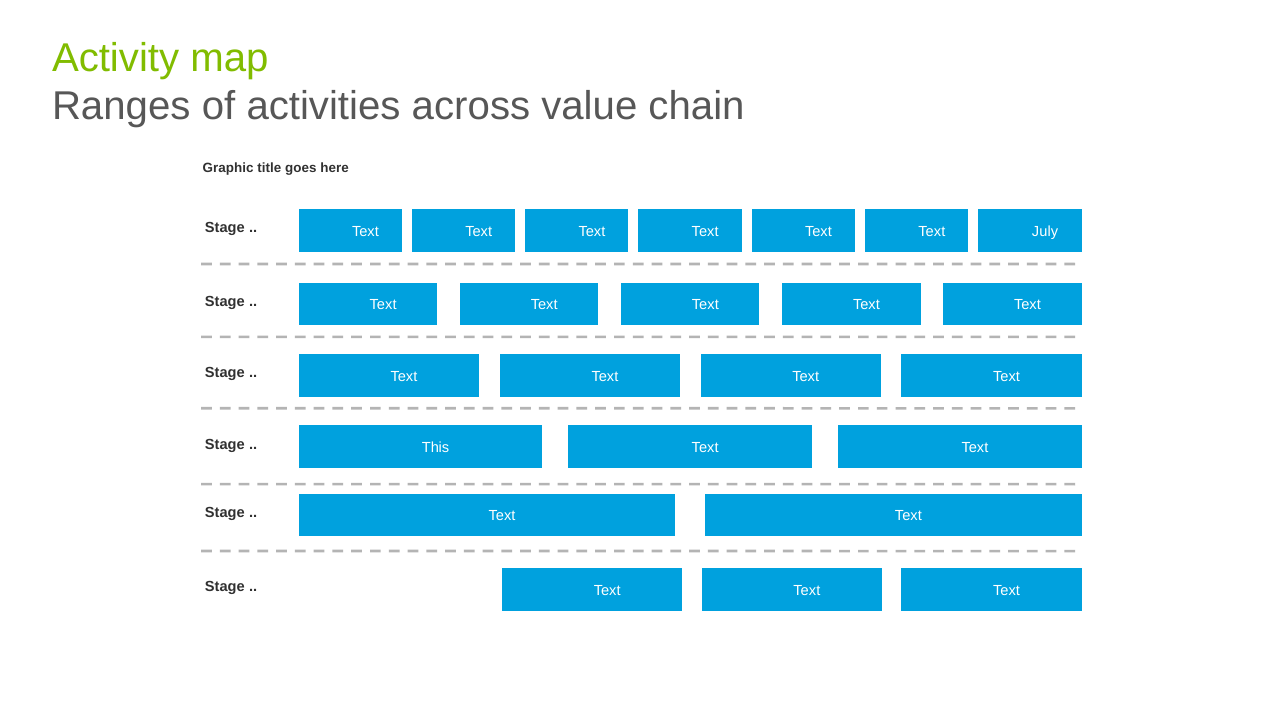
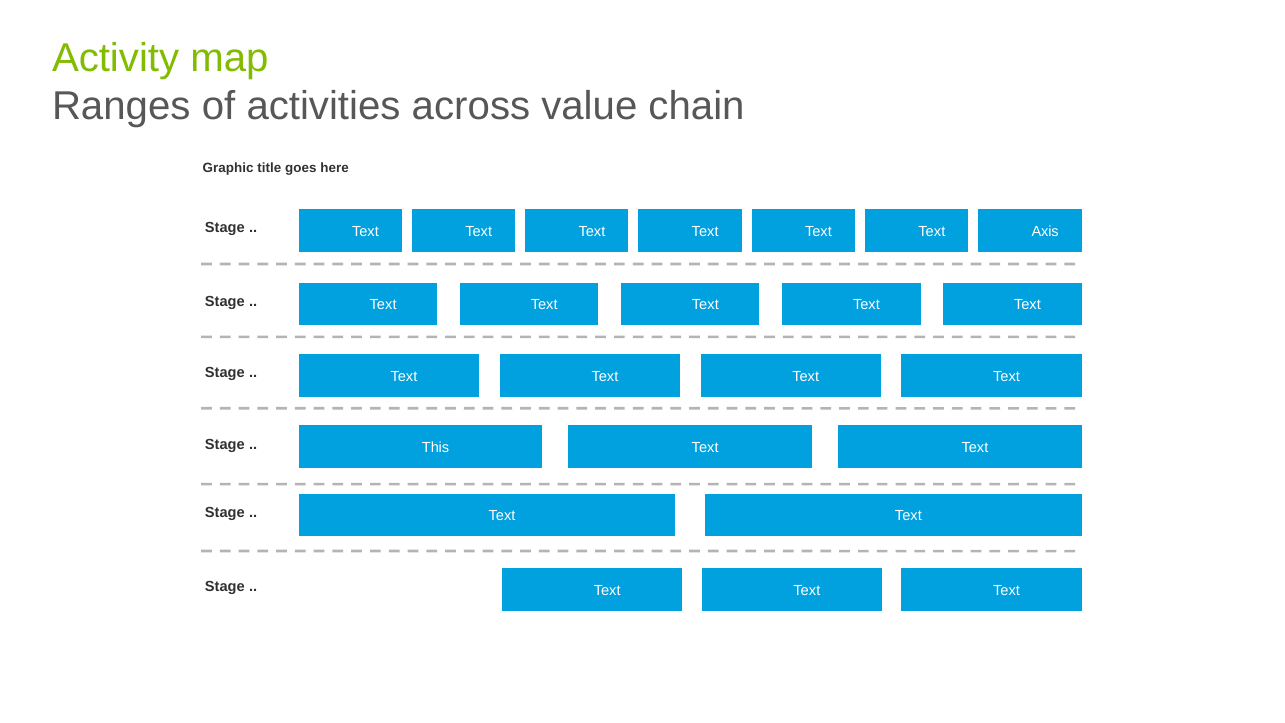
July: July -> Axis
